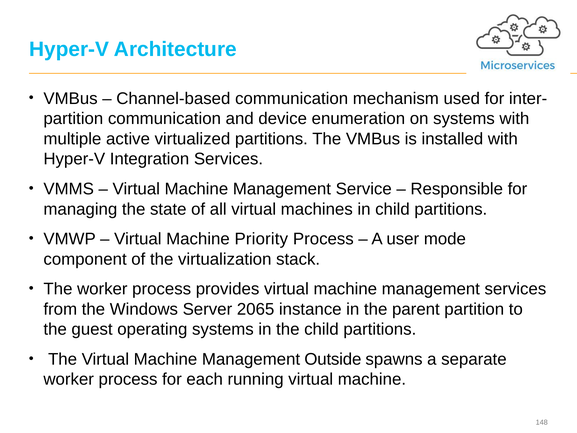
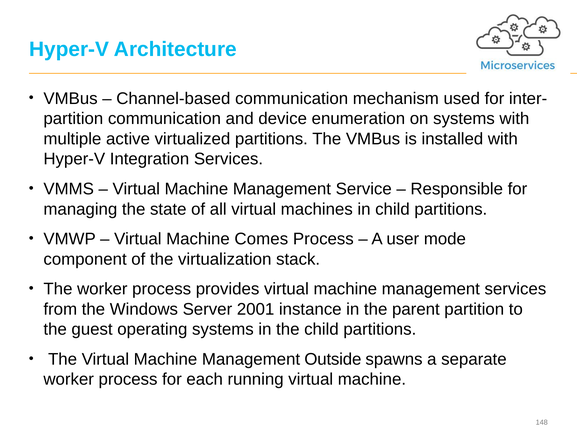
Priority: Priority -> Comes
2065: 2065 -> 2001
